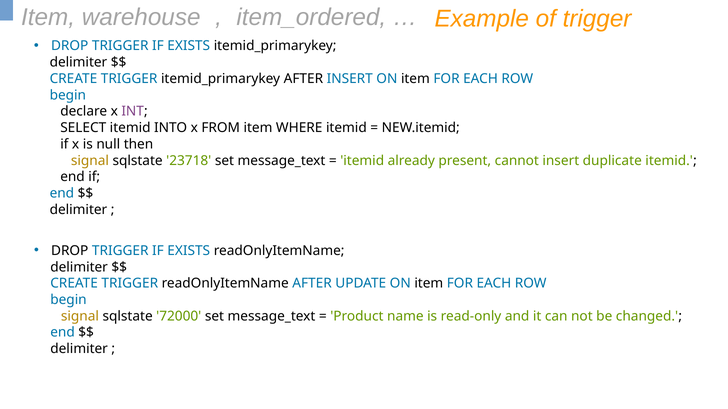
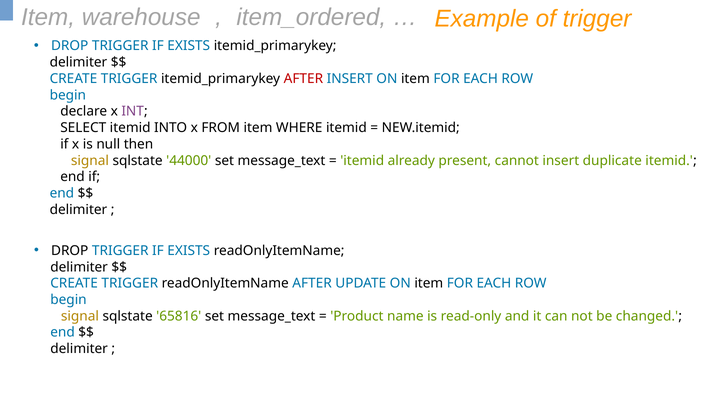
AFTER at (303, 79) colour: black -> red
23718: 23718 -> 44000
72000: 72000 -> 65816
